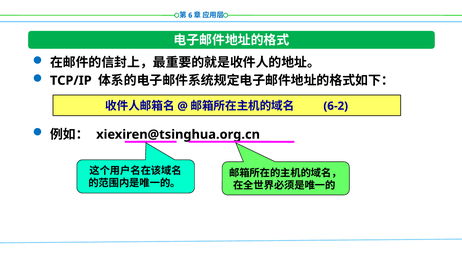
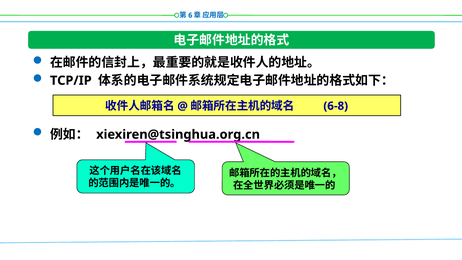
6-2: 6-2 -> 6-8
